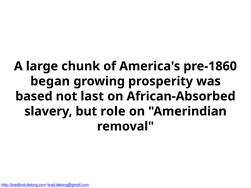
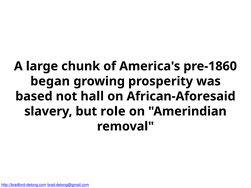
last: last -> hall
African-Absorbed: African-Absorbed -> African-Aforesaid
